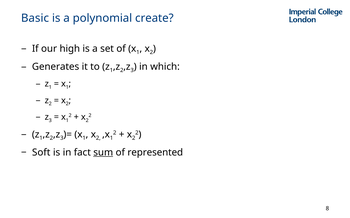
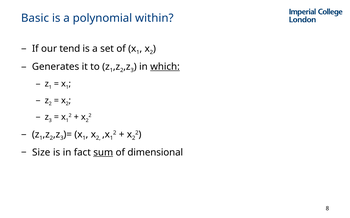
create: create -> within
high: high -> tend
which underline: none -> present
Soft: Soft -> Size
represented: represented -> dimensional
